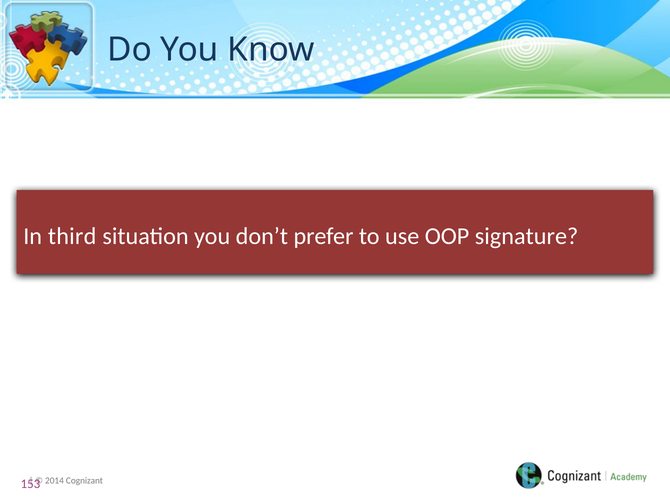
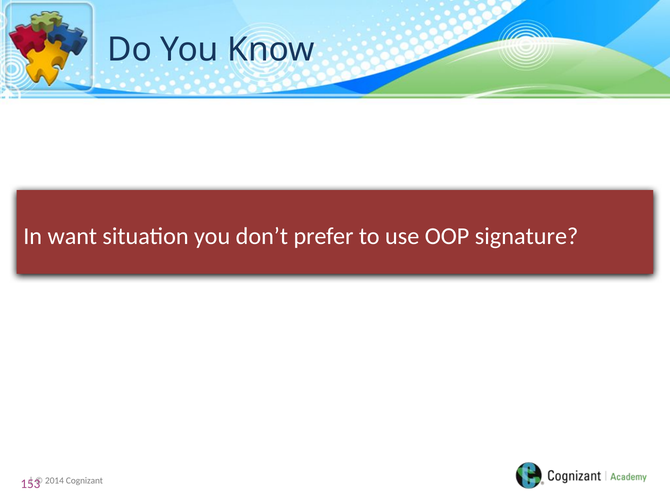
third: third -> want
